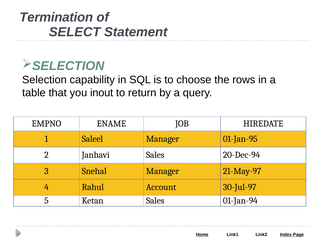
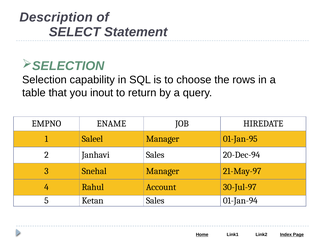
Termination: Termination -> Description
